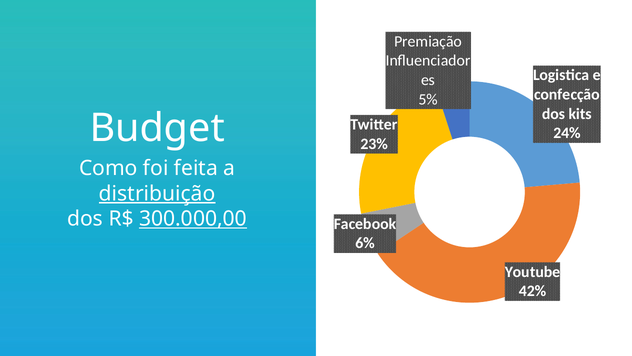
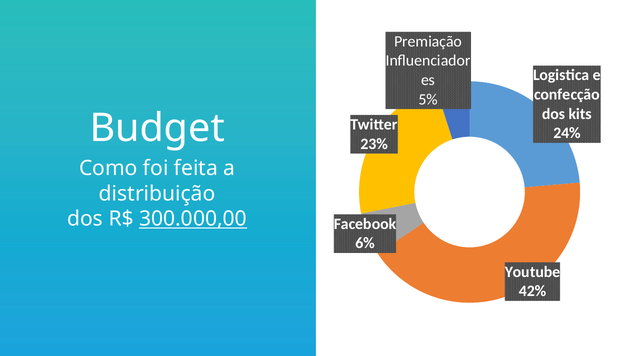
distribuição underline: present -> none
